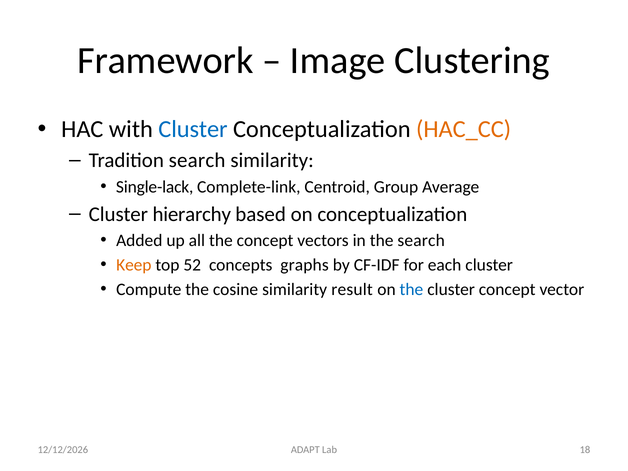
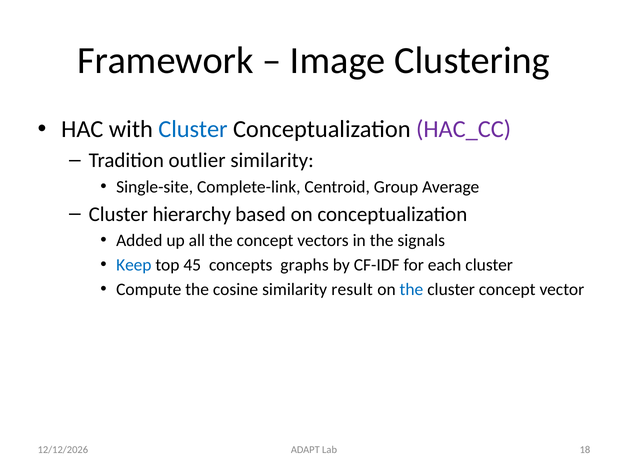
HAC_CC colour: orange -> purple
Tradition search: search -> outlier
Single-lack: Single-lack -> Single-site
the search: search -> signals
Keep colour: orange -> blue
52: 52 -> 45
